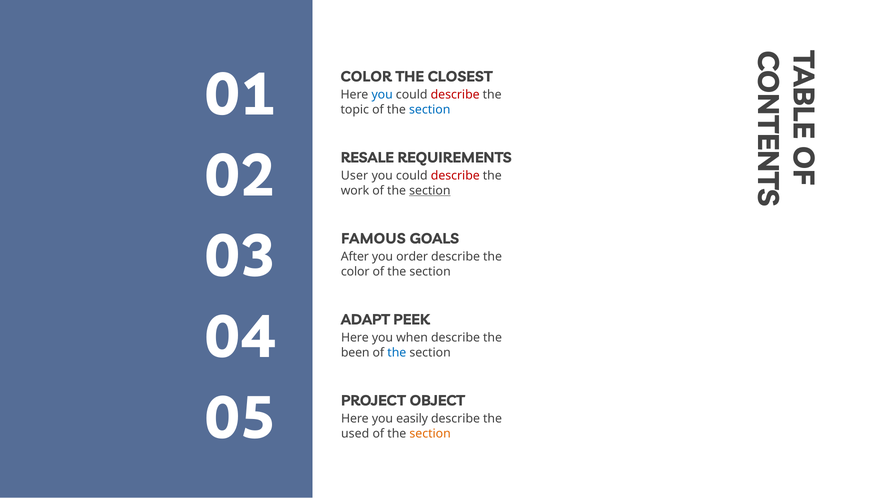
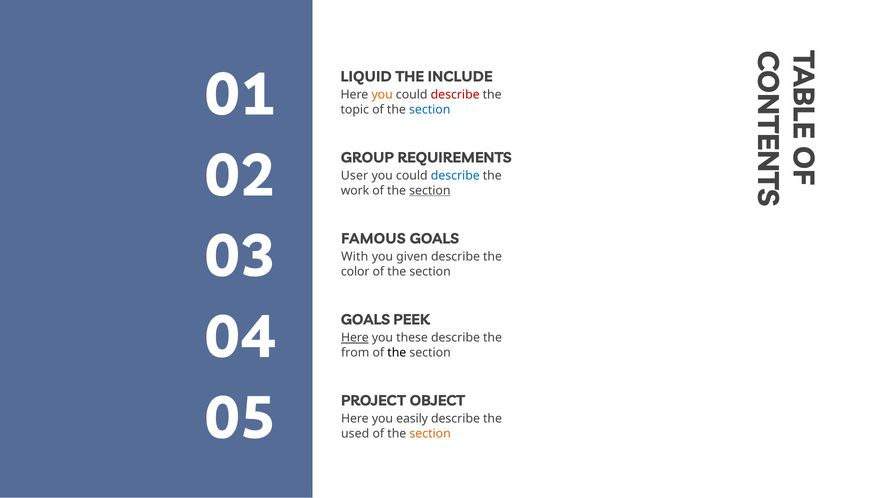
COLOR at (366, 77): COLOR -> LIQUID
CLOSEST: CLOSEST -> INCLUDE
you at (382, 95) colour: blue -> orange
RESALE: RESALE -> GROUP
describe at (455, 176) colour: red -> blue
After: After -> With
order: order -> given
ADAPT at (365, 320): ADAPT -> GOALS
Here at (355, 338) underline: none -> present
when: when -> these
been: been -> from
the at (397, 353) colour: blue -> black
